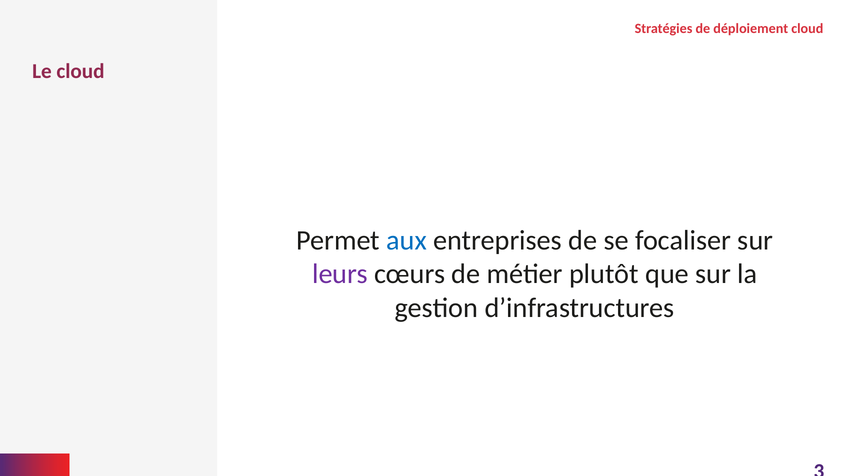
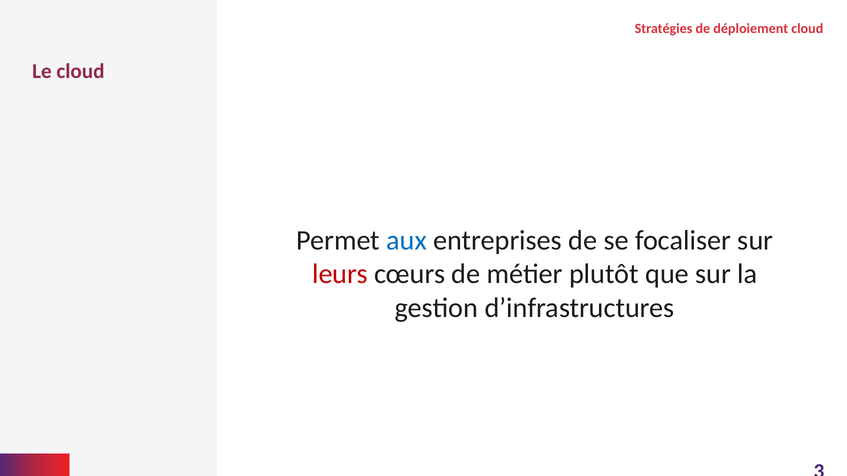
leurs colour: purple -> red
